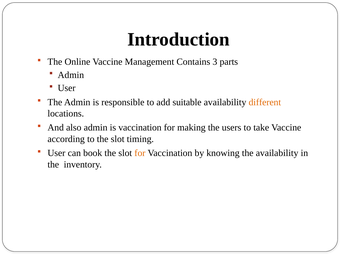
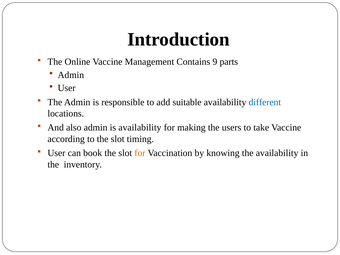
3: 3 -> 9
different colour: orange -> blue
is vaccination: vaccination -> availability
